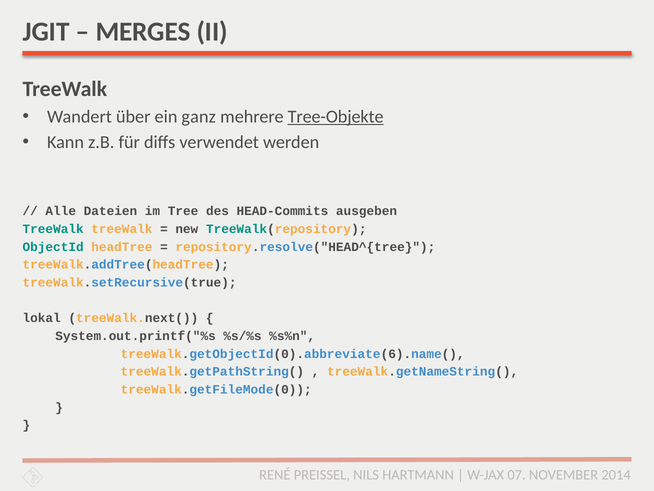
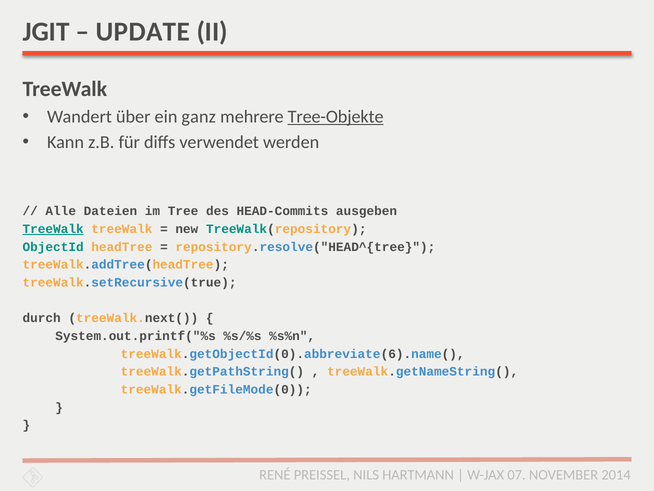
MERGES: MERGES -> UPDATE
TreeWalk at (53, 229) underline: none -> present
lokal: lokal -> durch
